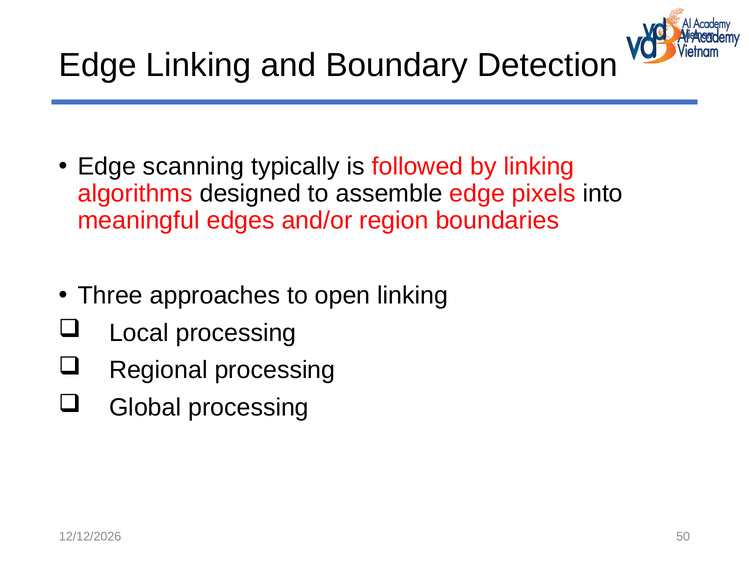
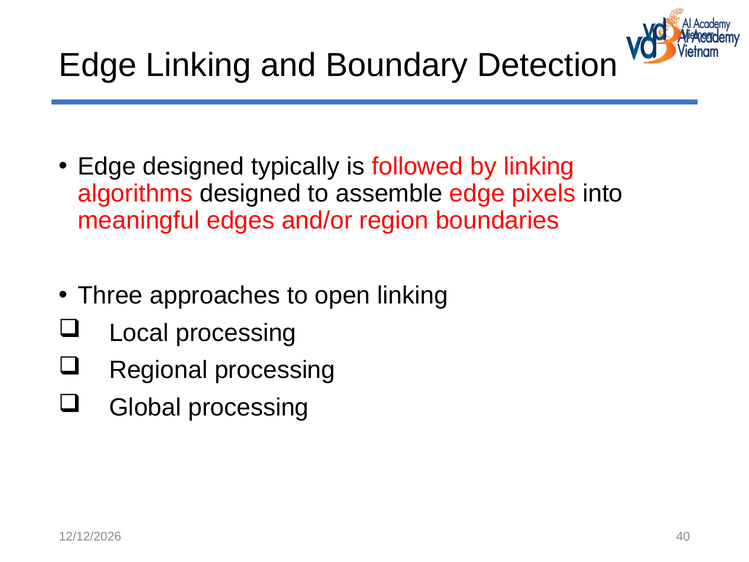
Edge scanning: scanning -> designed
50: 50 -> 40
